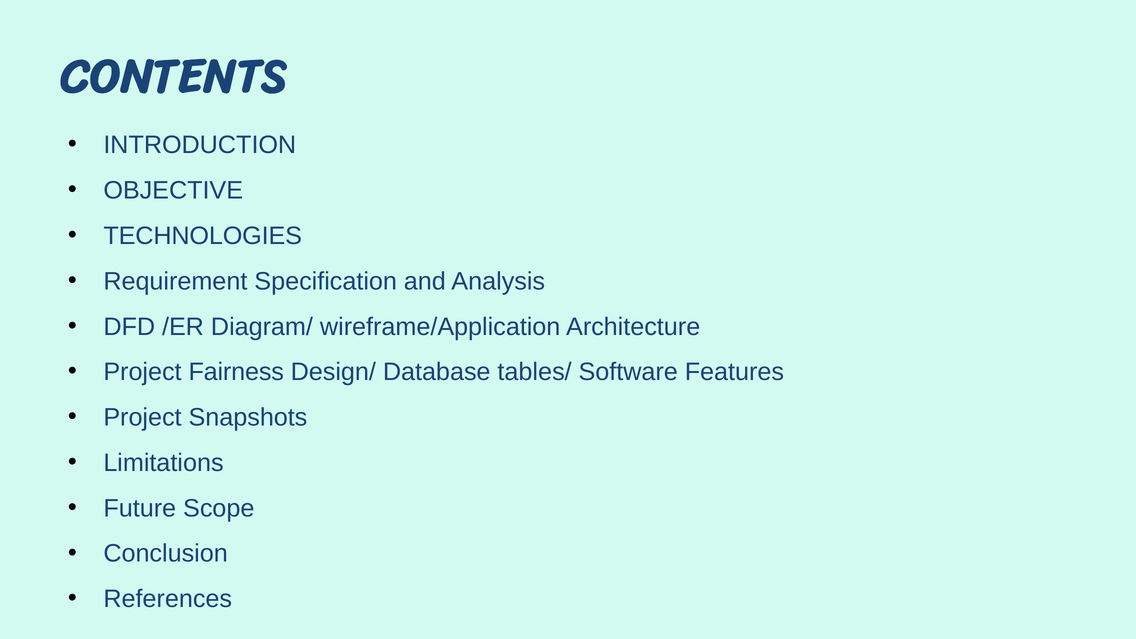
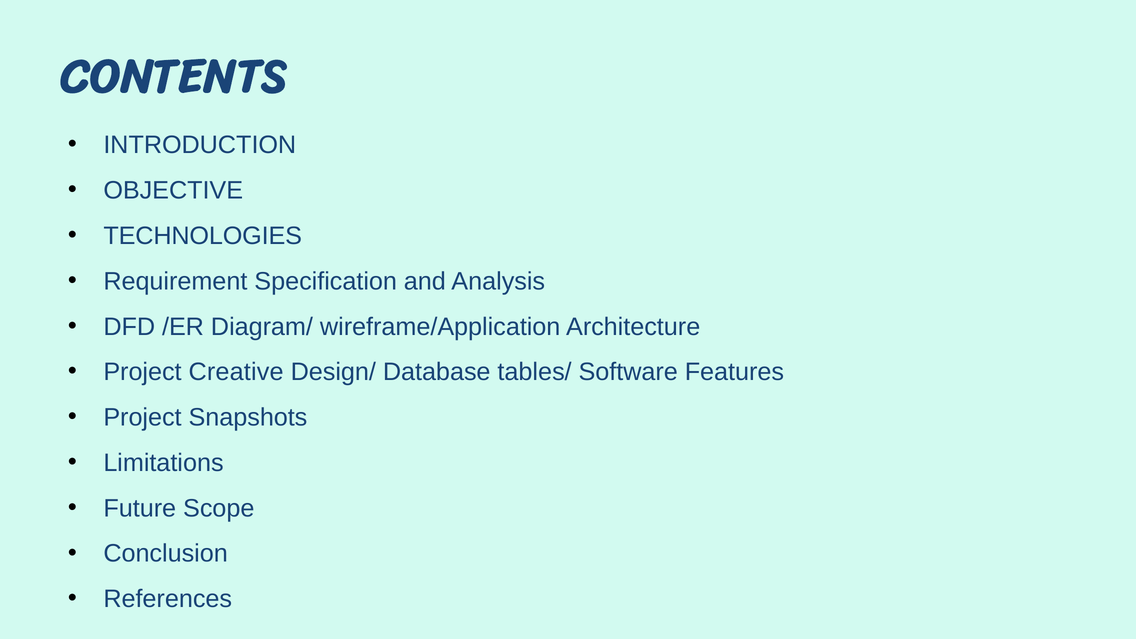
Fairness: Fairness -> Creative
